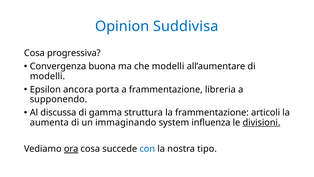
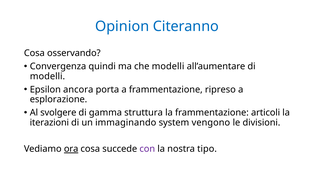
Suddivisa: Suddivisa -> Citeranno
progressiva: progressiva -> osservando
buona: buona -> quindi
libreria: libreria -> ripreso
supponendo: supponendo -> esplorazione
discussa: discussa -> svolgere
aumenta: aumenta -> iterazioni
influenza: influenza -> vengono
divisioni underline: present -> none
con colour: blue -> purple
